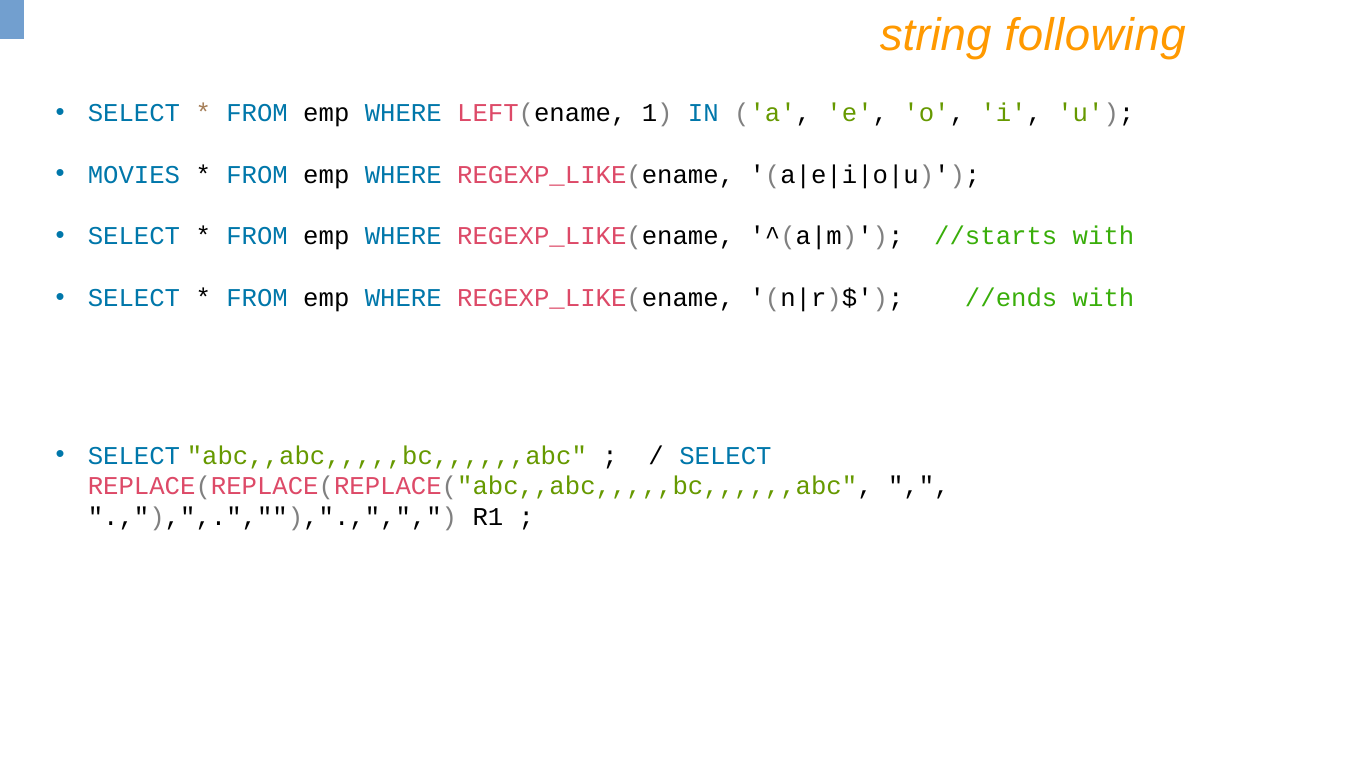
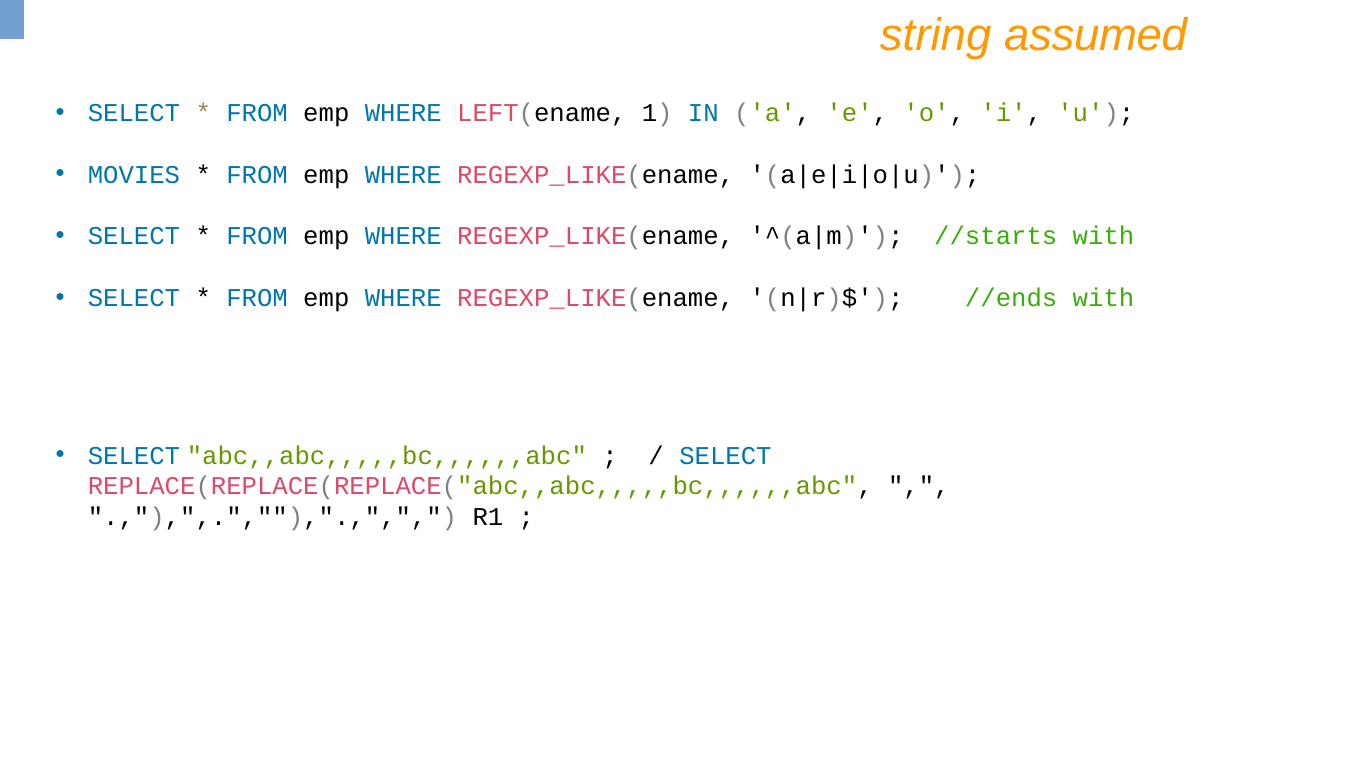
following: following -> assumed
